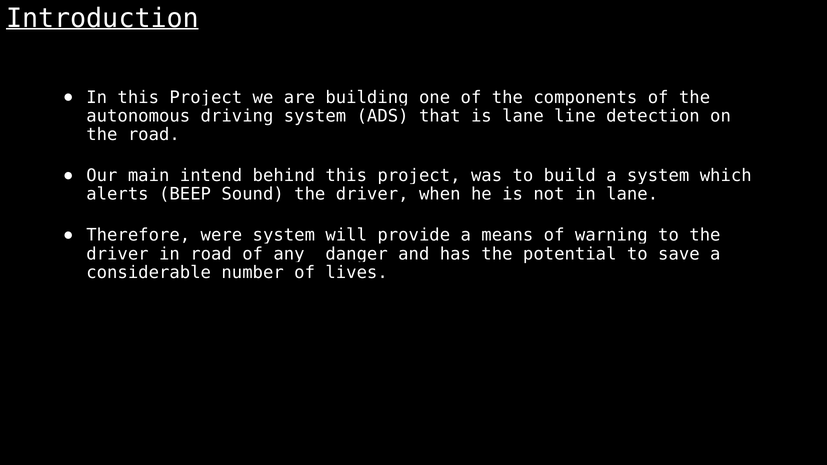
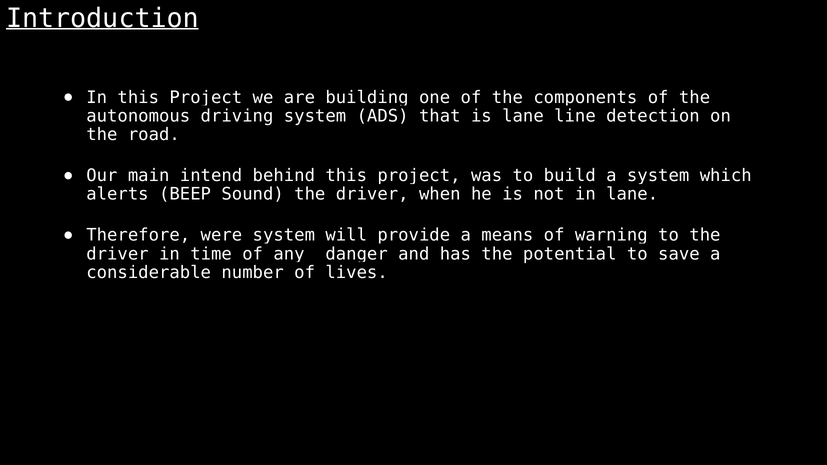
in road: road -> time
